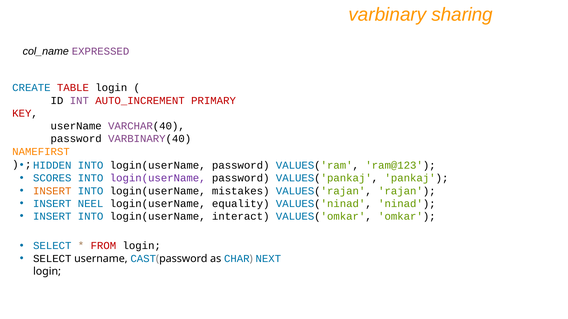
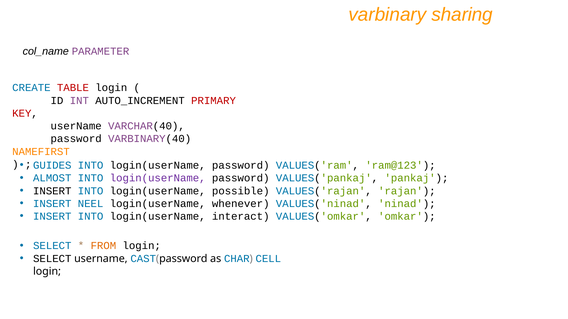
EXPRESSED: EXPRESSED -> PARAMETER
AUTO_INCREMENT colour: red -> black
HIDDEN: HIDDEN -> GUIDES
SCORES: SCORES -> ALMOST
INSERT at (52, 191) colour: orange -> black
mistakes: mistakes -> possible
equality: equality -> whenever
FROM colour: red -> orange
NEXT: NEXT -> CELL
